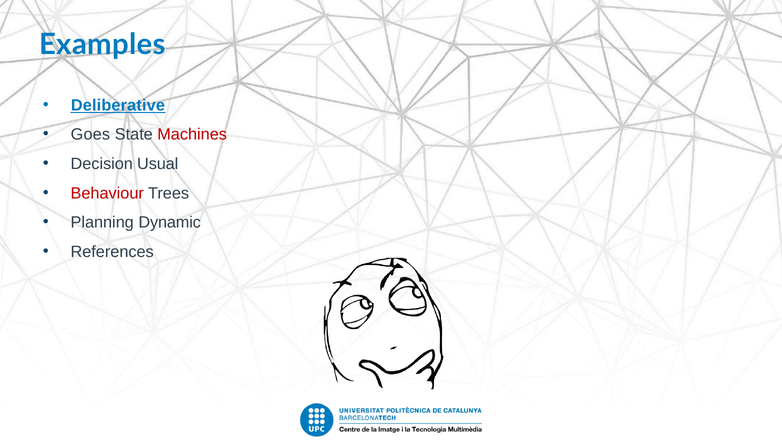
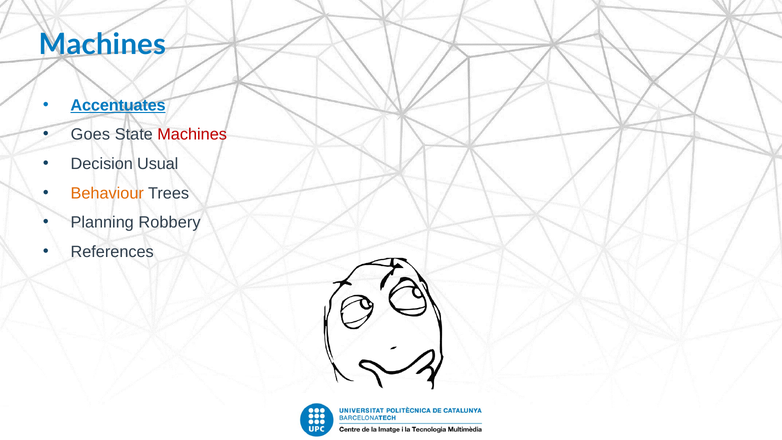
Examples at (102, 44): Examples -> Machines
Deliberative: Deliberative -> Accentuates
Behaviour colour: red -> orange
Dynamic: Dynamic -> Robbery
